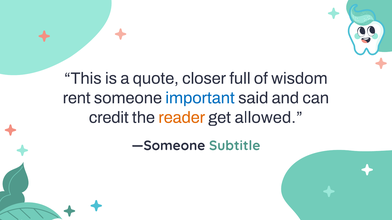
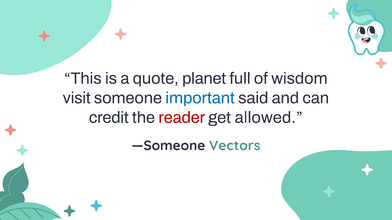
closer: closer -> planet
rent: rent -> visit
reader colour: orange -> red
Subtitle: Subtitle -> Vectors
